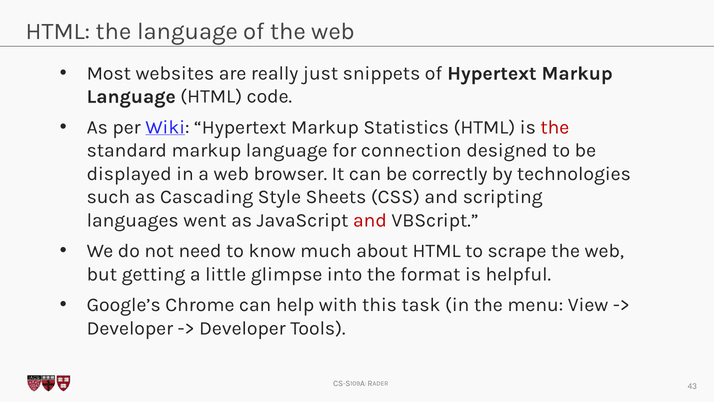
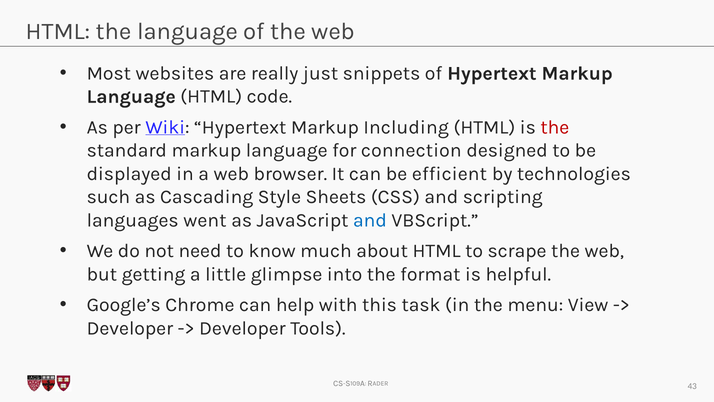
Statistics: Statistics -> Including
correctly: correctly -> efficient
and at (370, 220) colour: red -> blue
